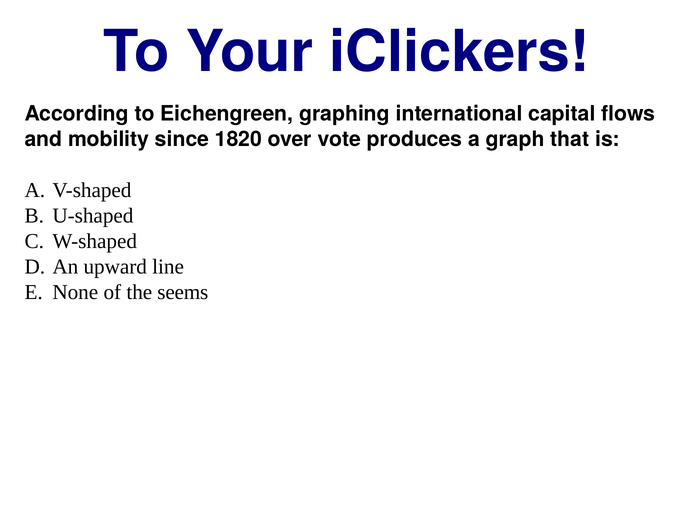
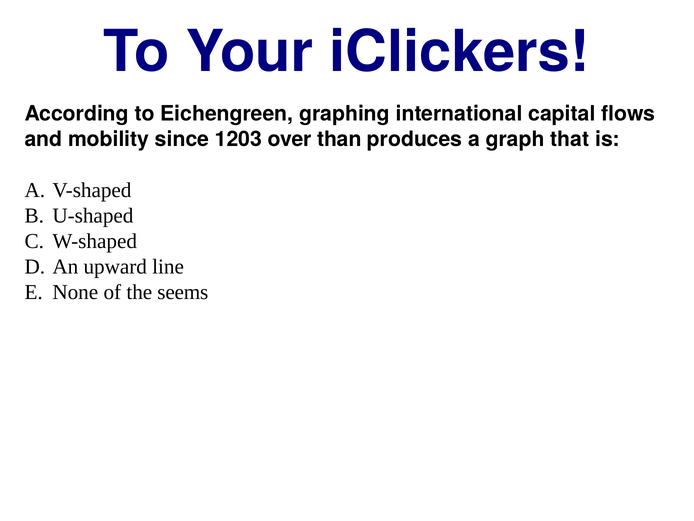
1820: 1820 -> 1203
vote: vote -> than
